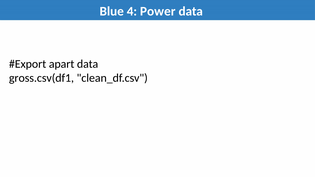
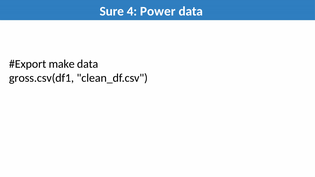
Blue: Blue -> Sure
apart: apart -> make
